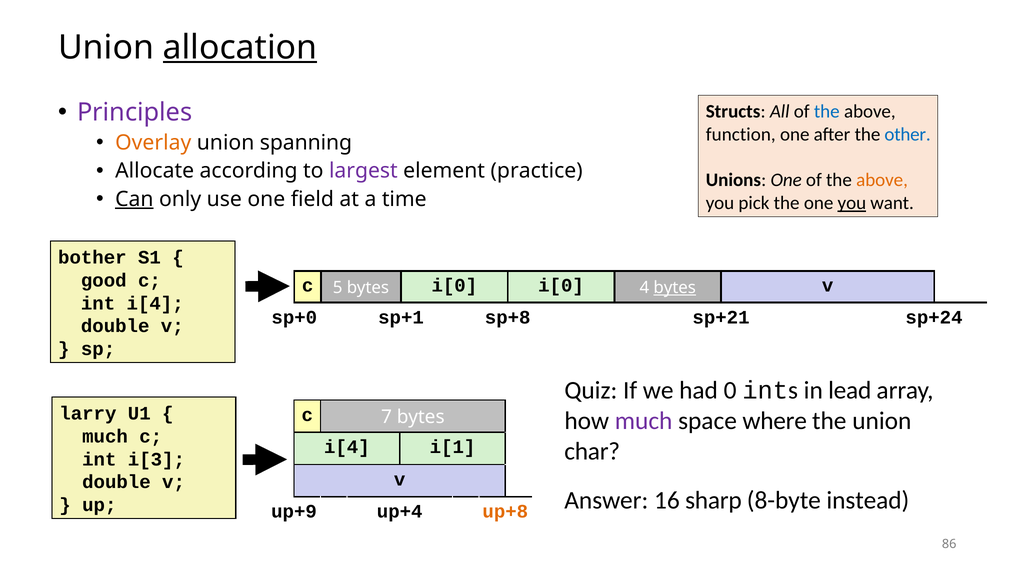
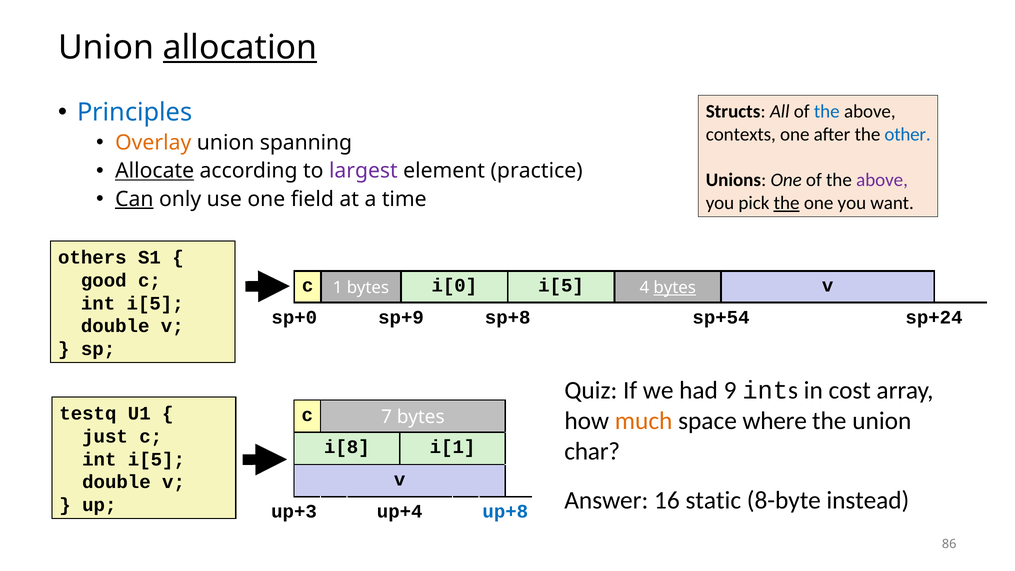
Principles colour: purple -> blue
function: function -> contexts
Allocate underline: none -> present
above at (882, 180) colour: orange -> purple
the at (787, 203) underline: none -> present
you at (852, 203) underline: present -> none
bother: bother -> others
5: 5 -> 1
i[0 i[0: i[0 -> i[5
i[4 at (155, 303): i[4 -> i[5
sp+1: sp+1 -> sp+9
sp+21: sp+21 -> sp+54
0: 0 -> 9
lead: lead -> cost
larry: larry -> testq
much at (644, 421) colour: purple -> orange
much at (105, 436): much -> just
i[4 at (347, 447): i[4 -> i[8
i[3 at (156, 459): i[3 -> i[5
sharp: sharp -> static
up+9: up+9 -> up+3
up+8 colour: orange -> blue
